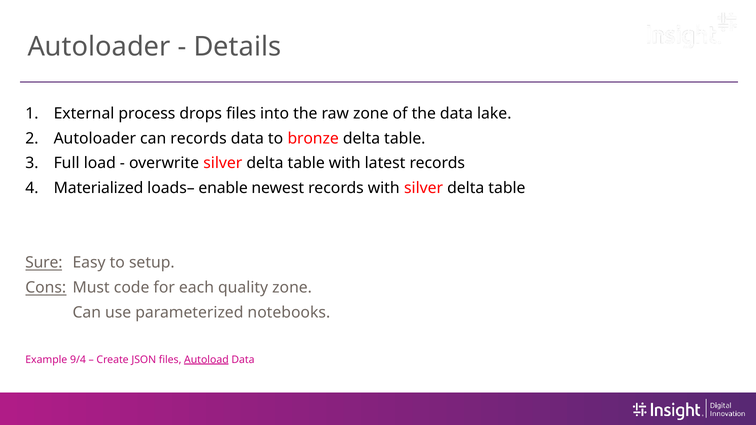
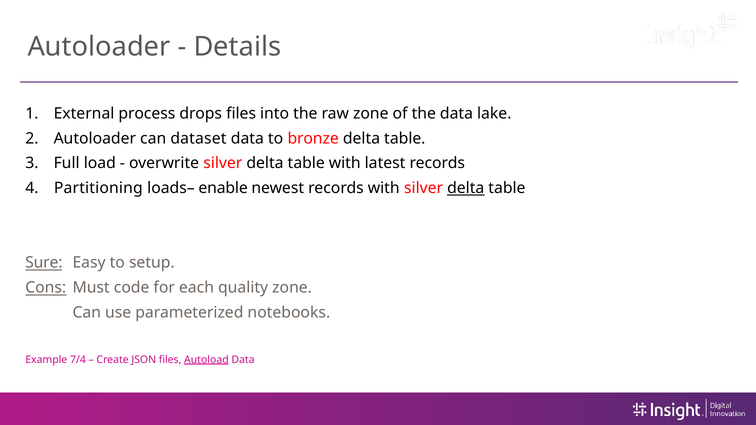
can records: records -> dataset
Materialized: Materialized -> Partitioning
delta at (466, 188) underline: none -> present
9/4: 9/4 -> 7/4
